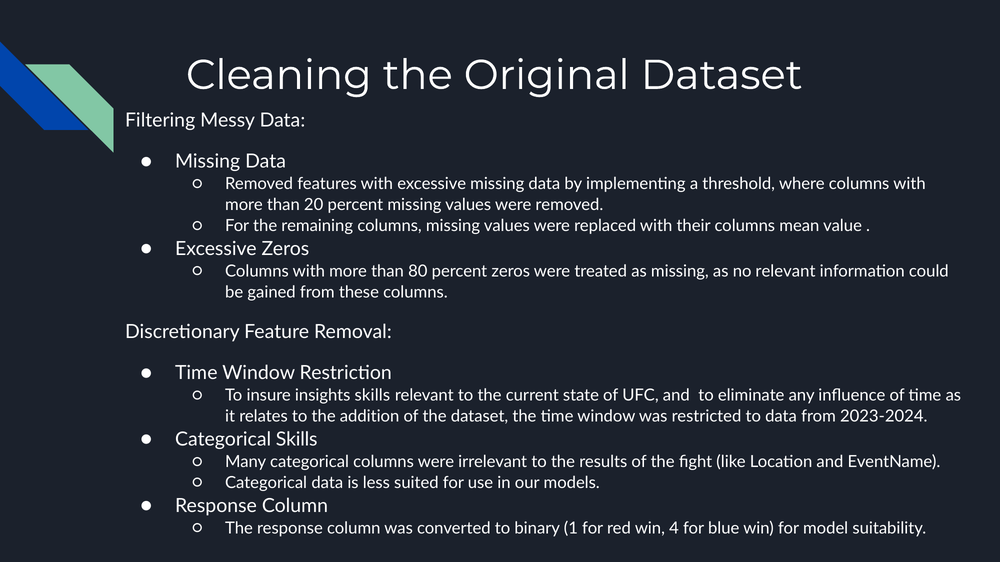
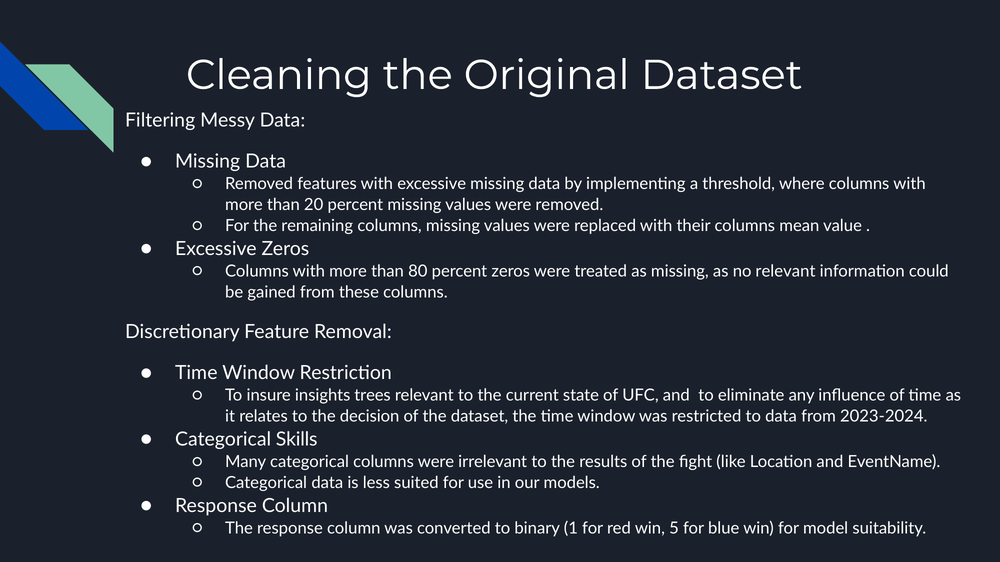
insights skills: skills -> trees
addition: addition -> decision
4: 4 -> 5
